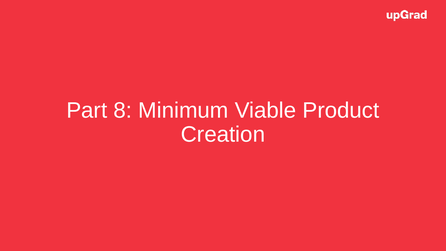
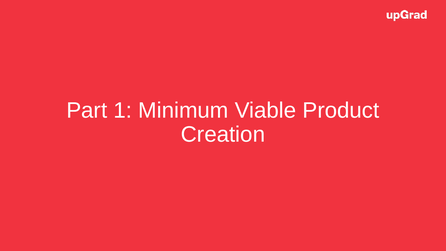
8: 8 -> 1
